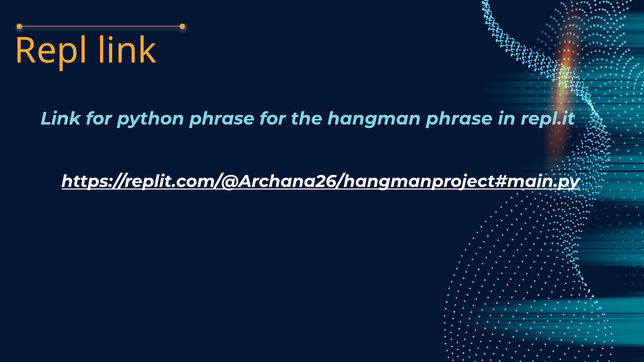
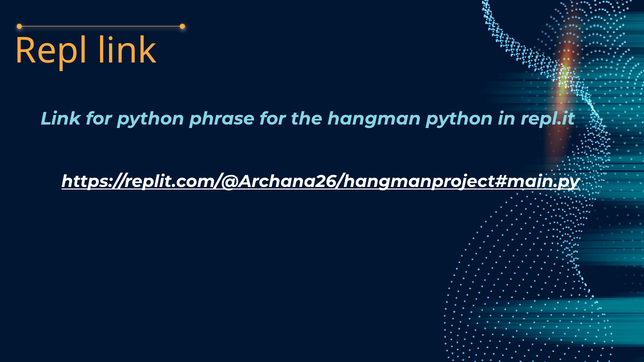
hangman phrase: phrase -> python
